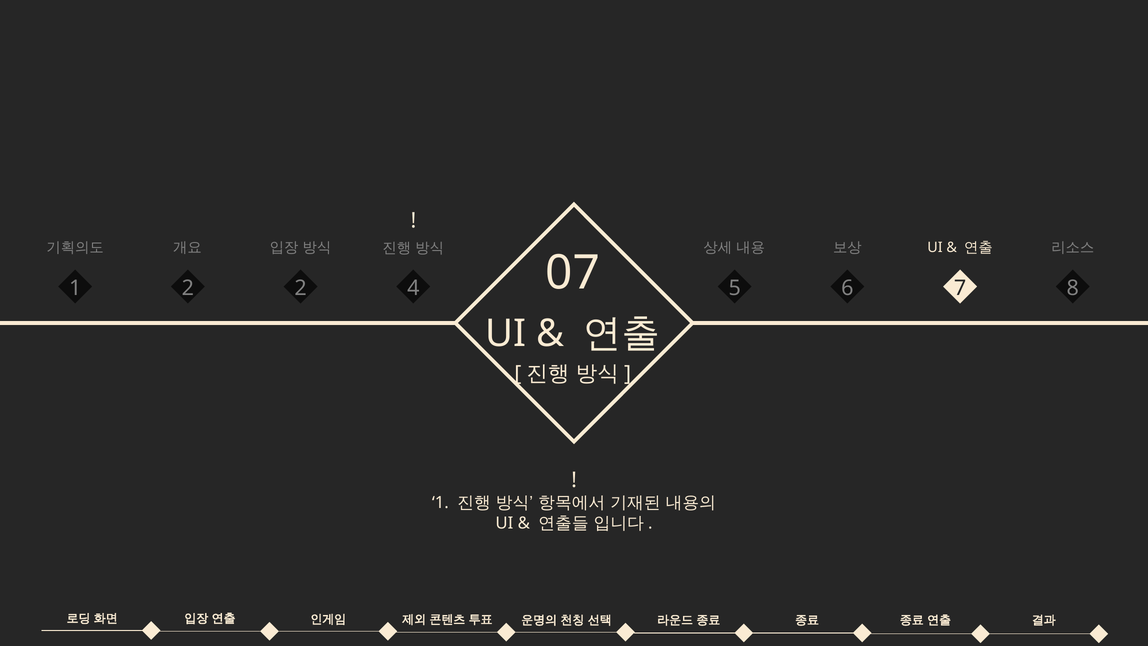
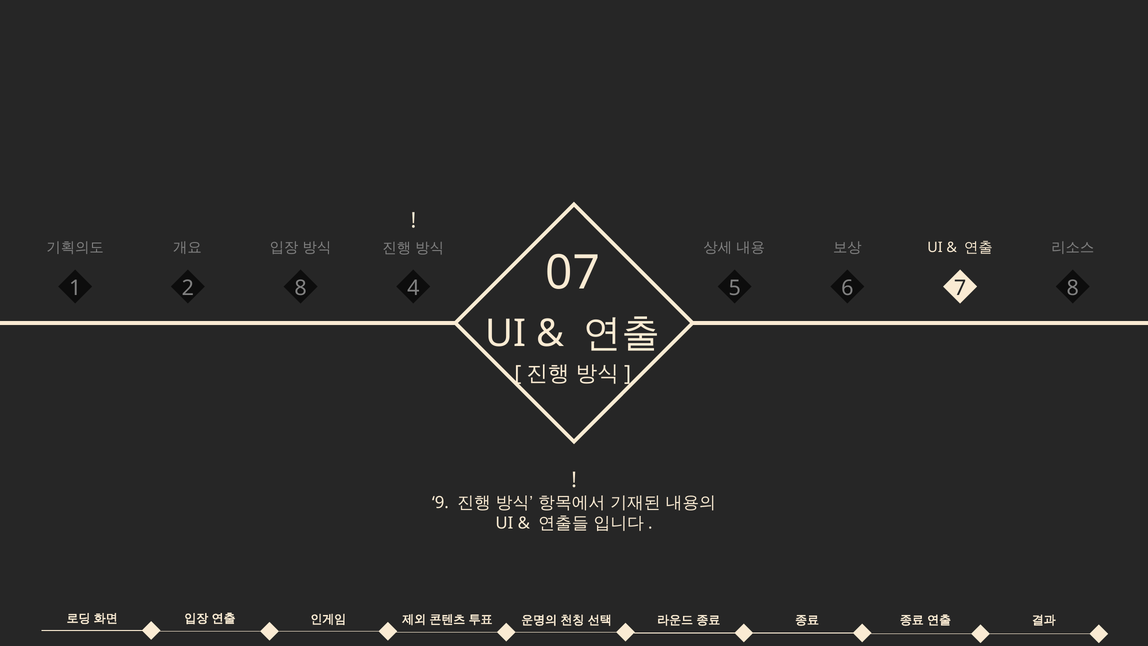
2 2: 2 -> 8
1 at (440, 503): 1 -> 9
